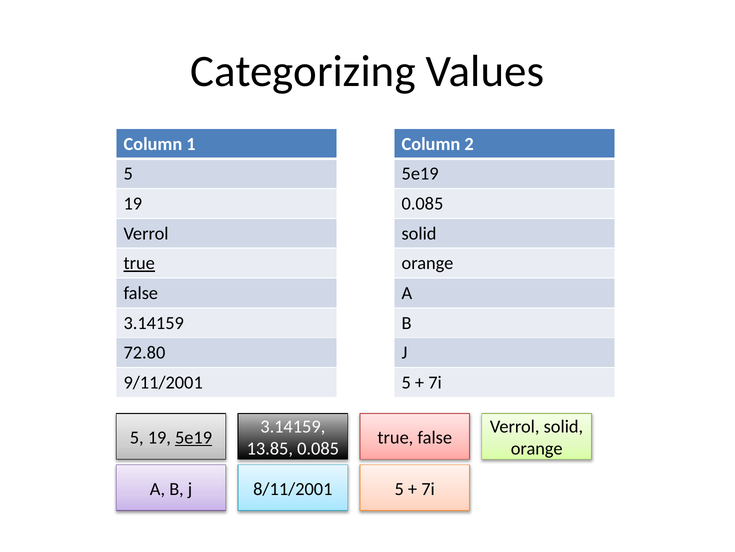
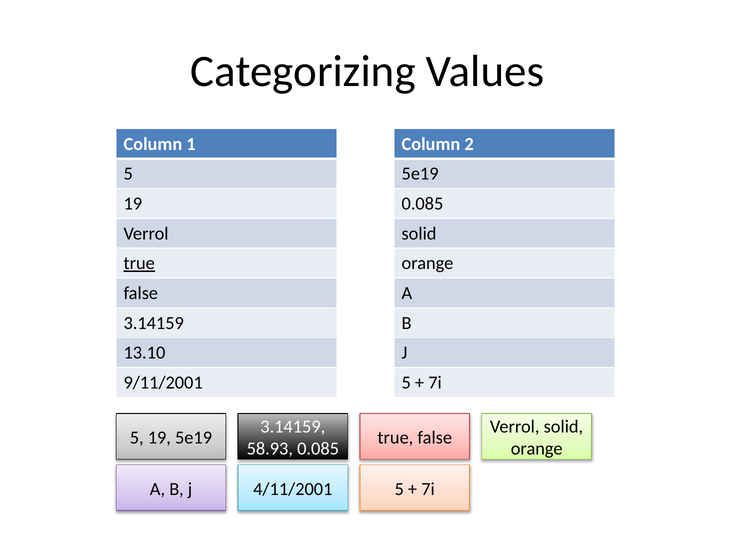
72.80: 72.80 -> 13.10
5e19 at (194, 437) underline: present -> none
13.85: 13.85 -> 58.93
8/11/2001: 8/11/2001 -> 4/11/2001
